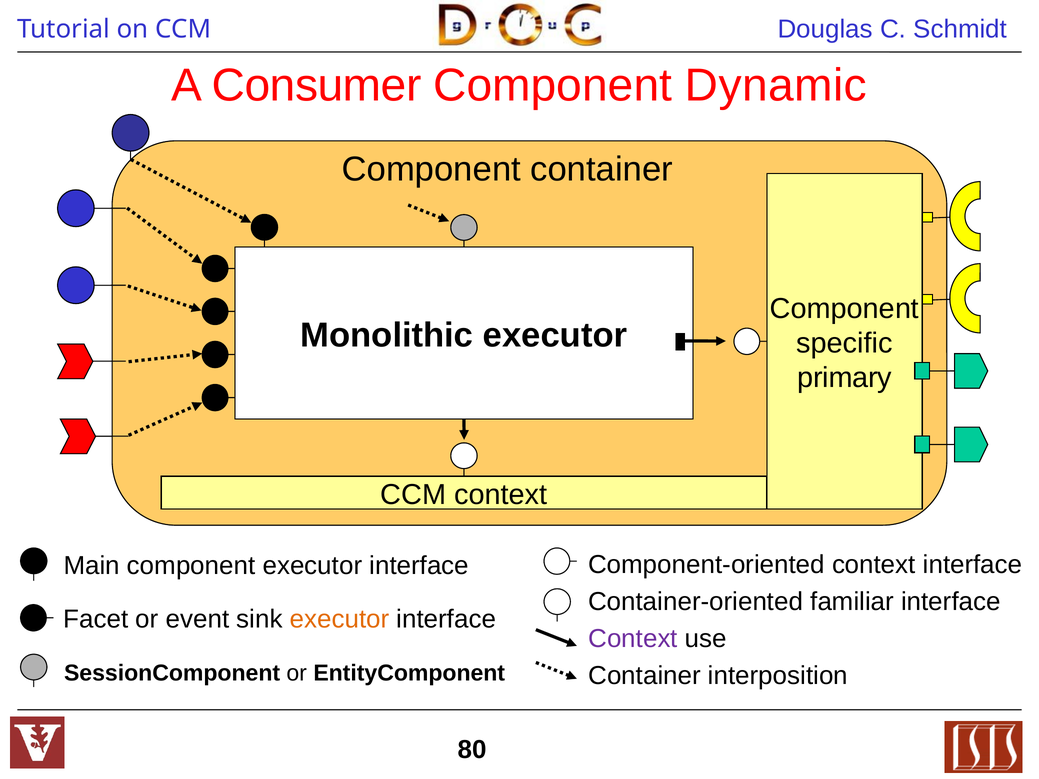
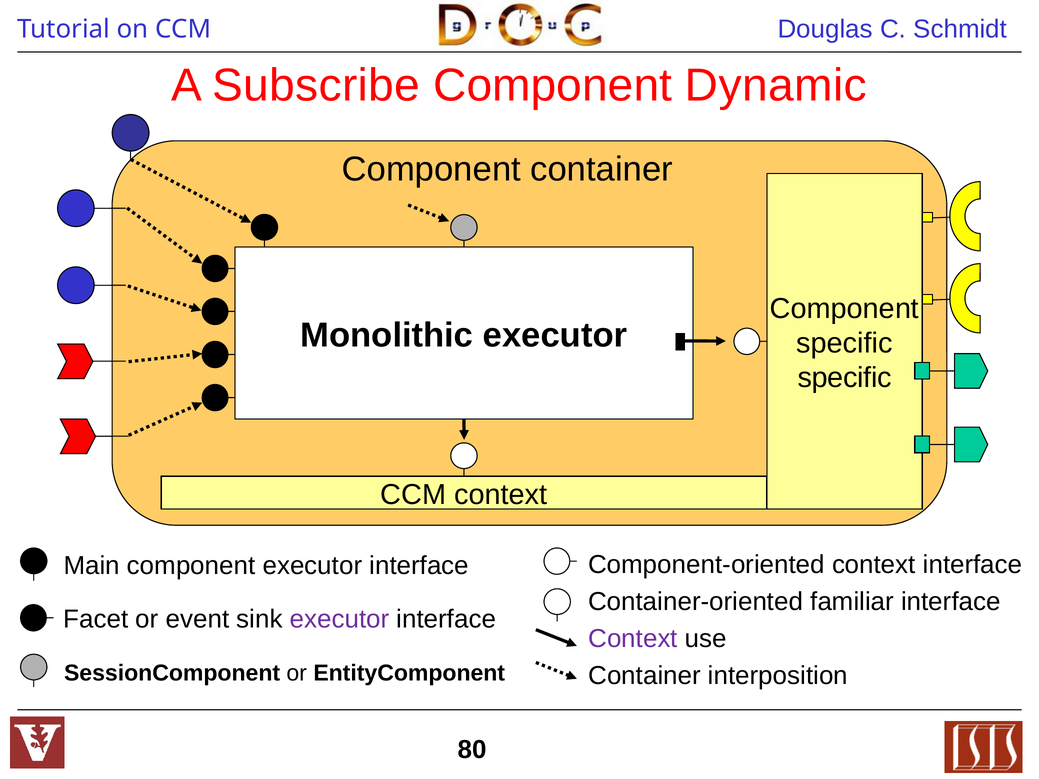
Consumer: Consumer -> Subscribe
primary at (845, 378): primary -> specific
executor at (340, 620) colour: orange -> purple
